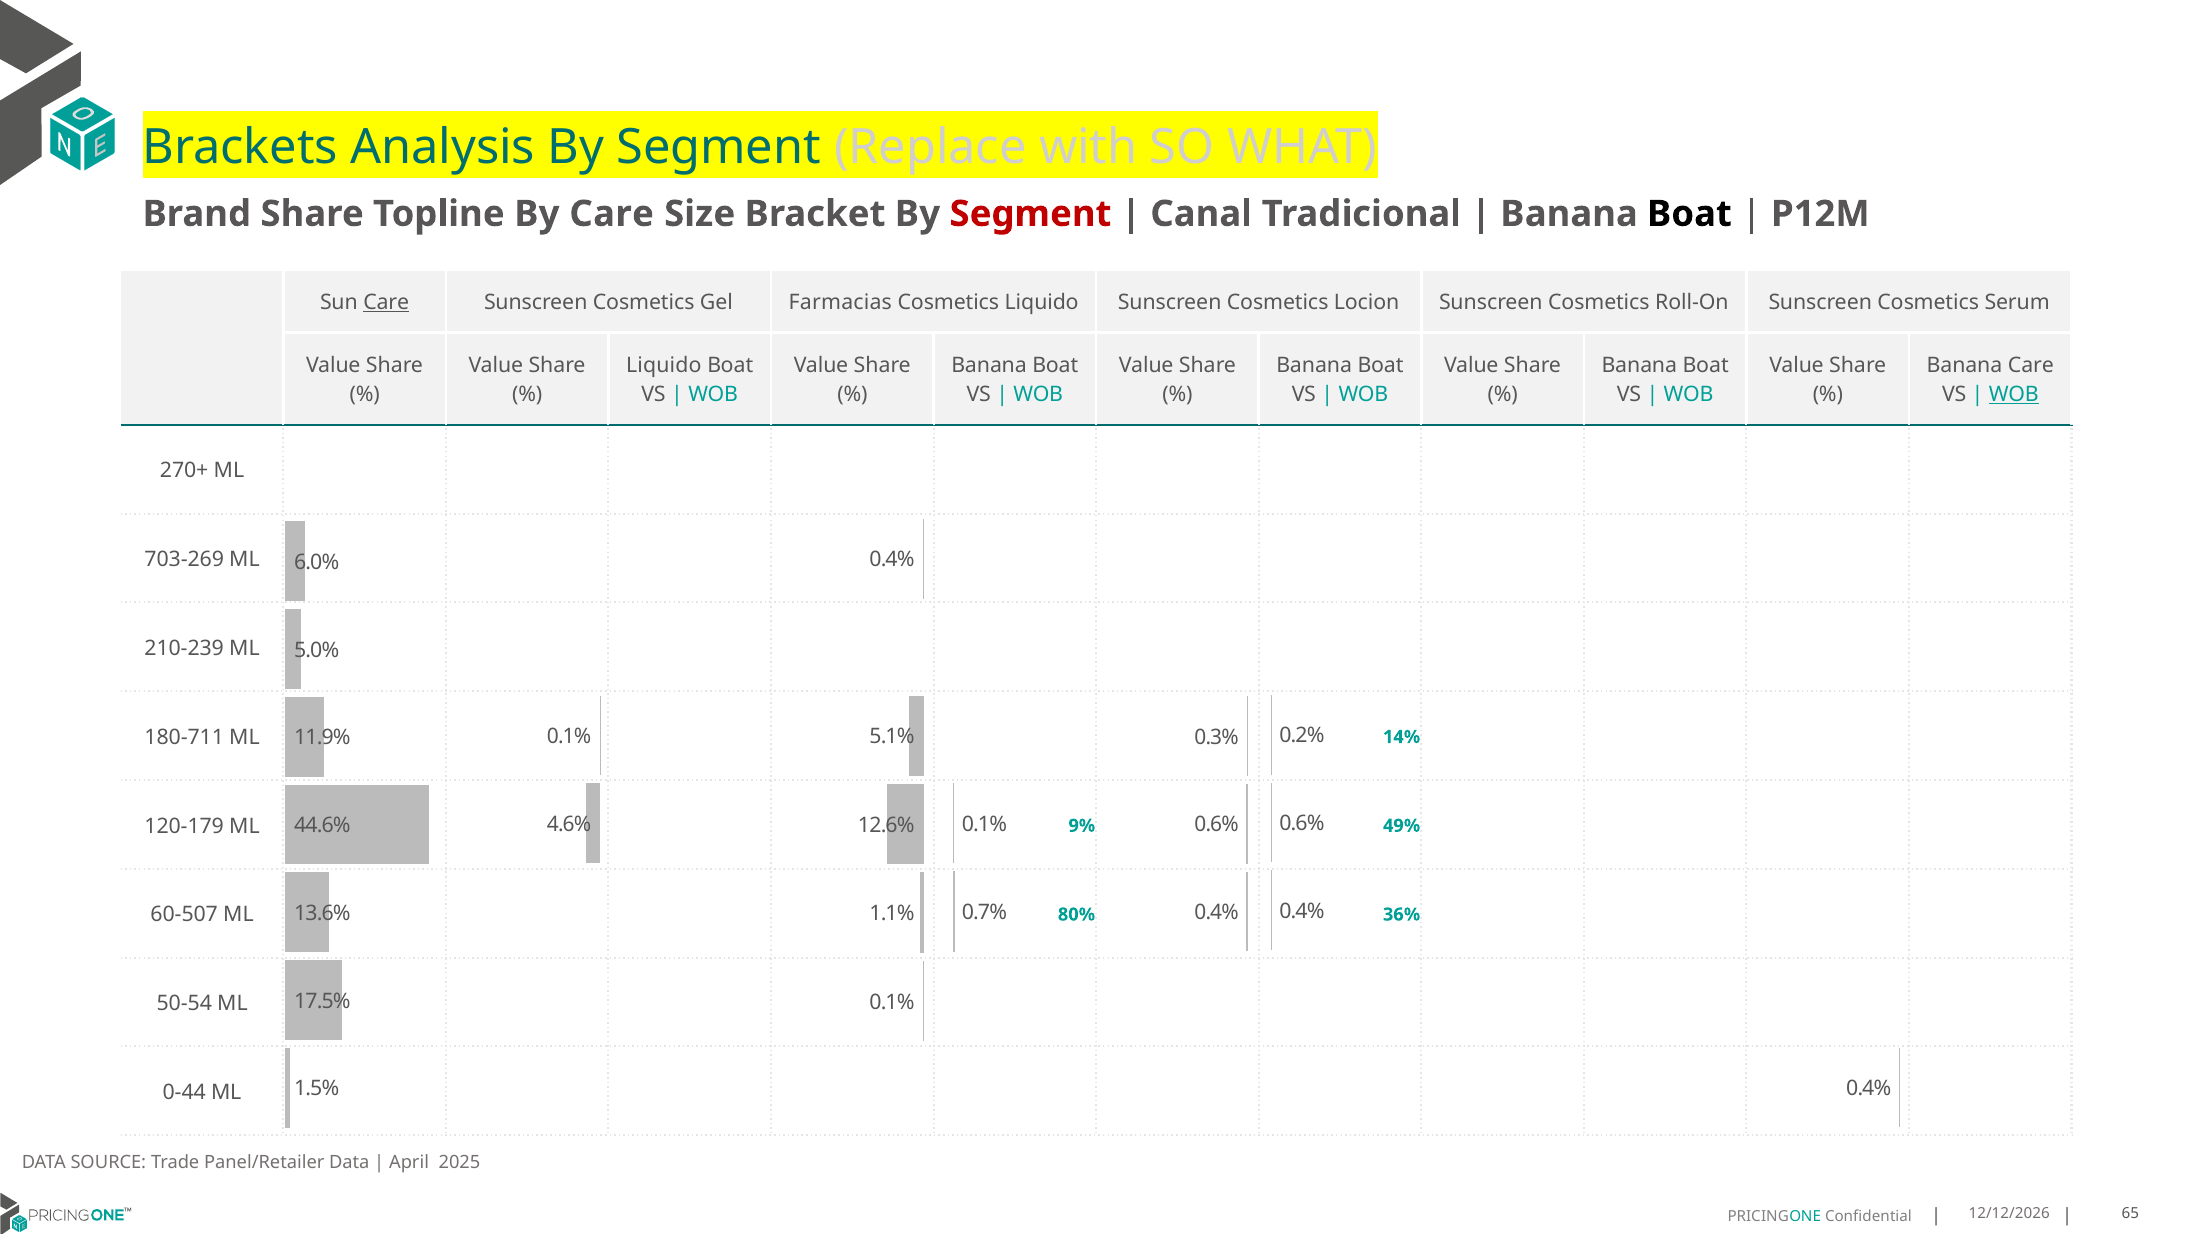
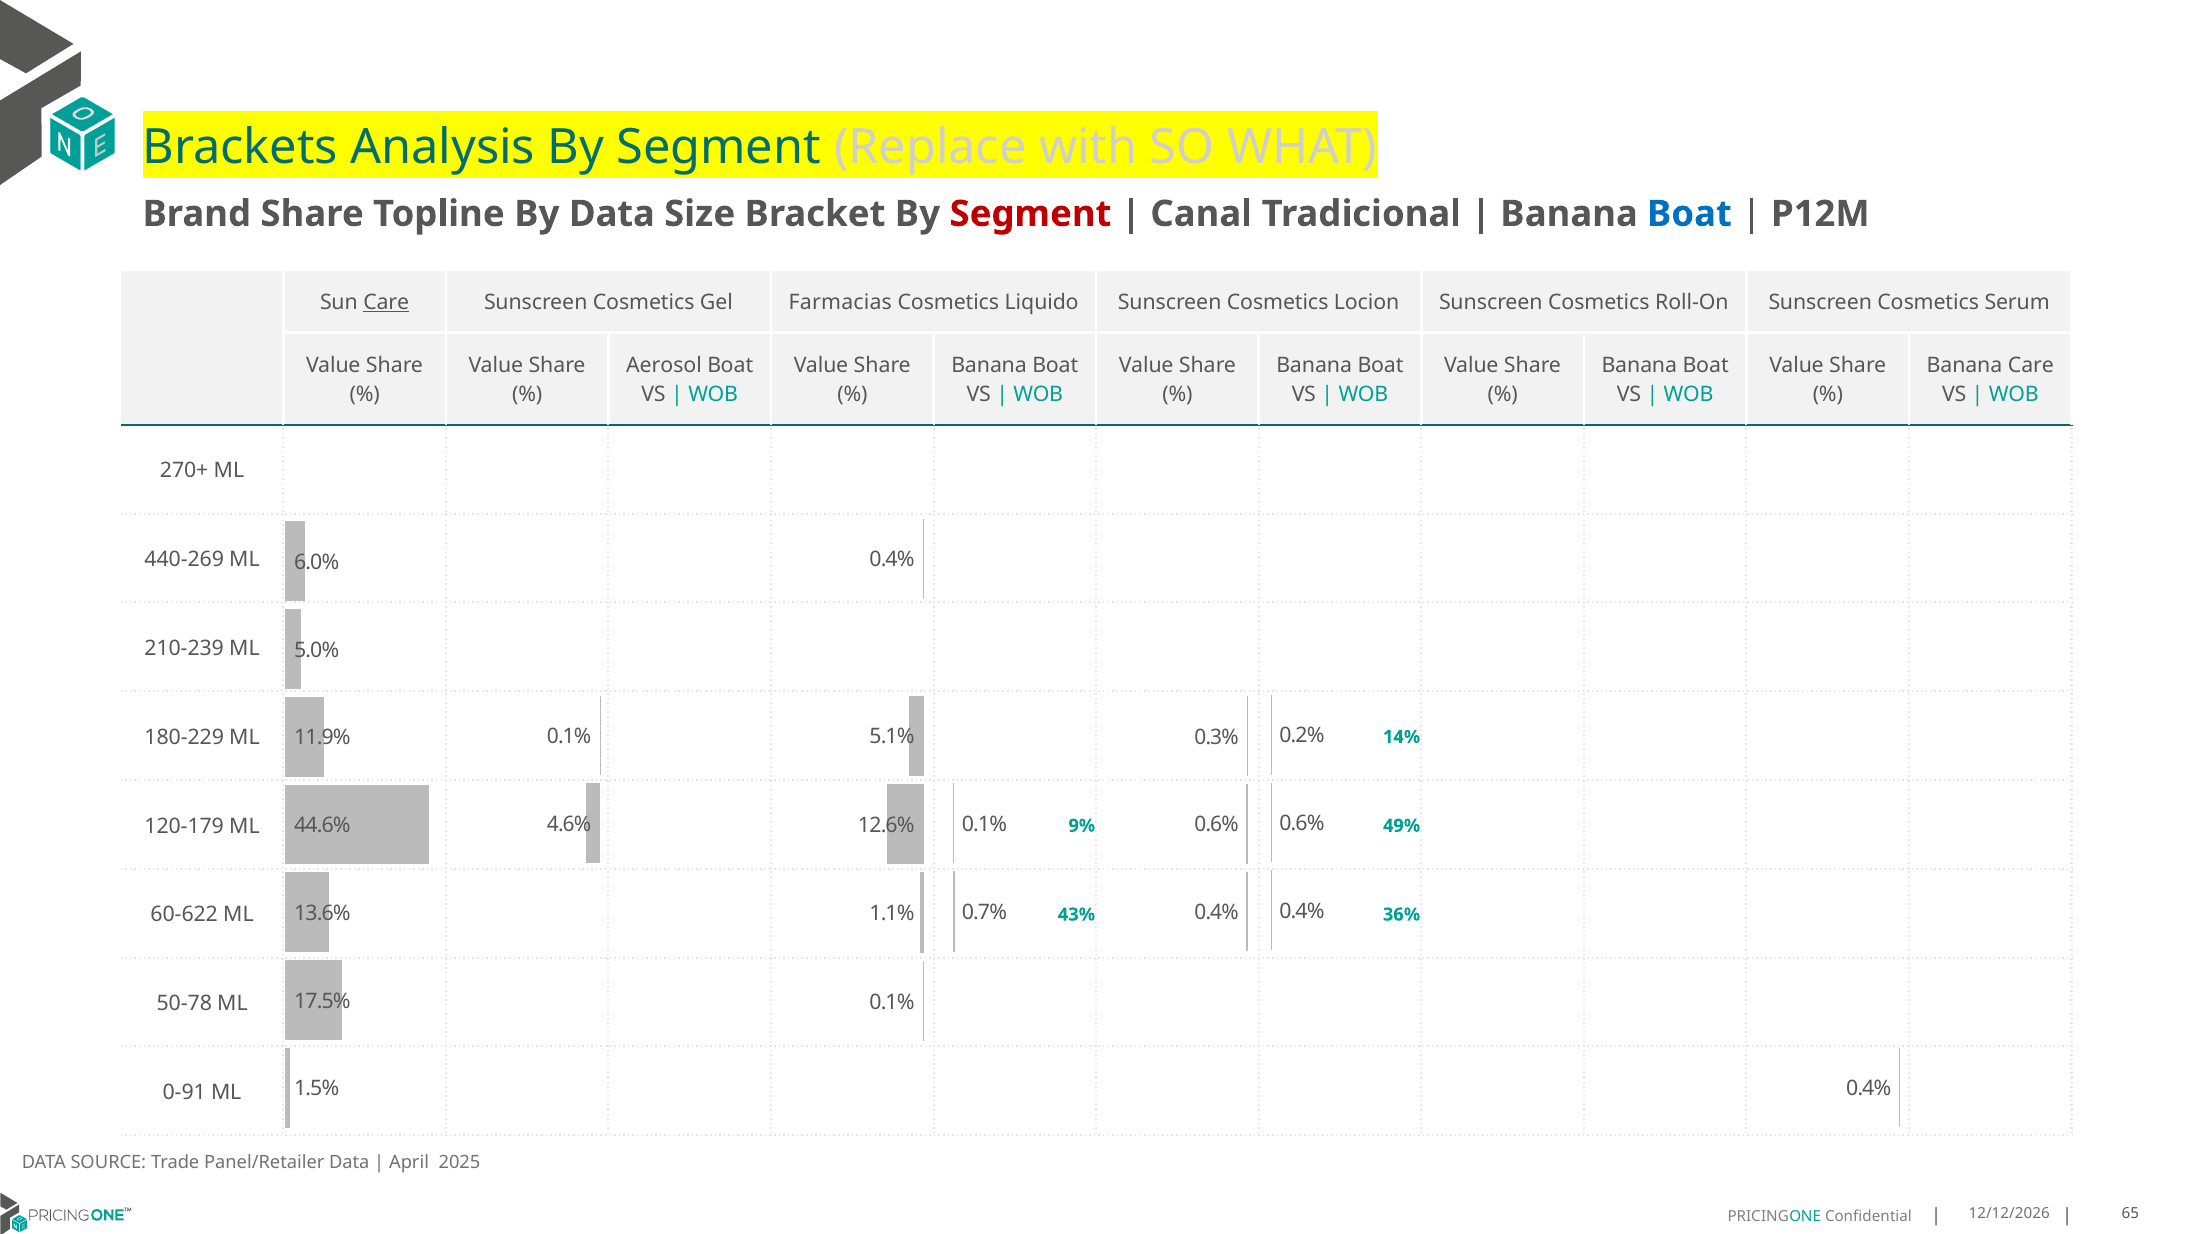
By Care: Care -> Data
Boat at (1689, 214) colour: black -> blue
Liquido at (664, 365): Liquido -> Aerosol
WOB at (2014, 394) underline: present -> none
703-269: 703-269 -> 440-269
180-711: 180-711 -> 180-229
60-507: 60-507 -> 60-622
80%: 80% -> 43%
50-54: 50-54 -> 50-78
0-44: 0-44 -> 0-91
